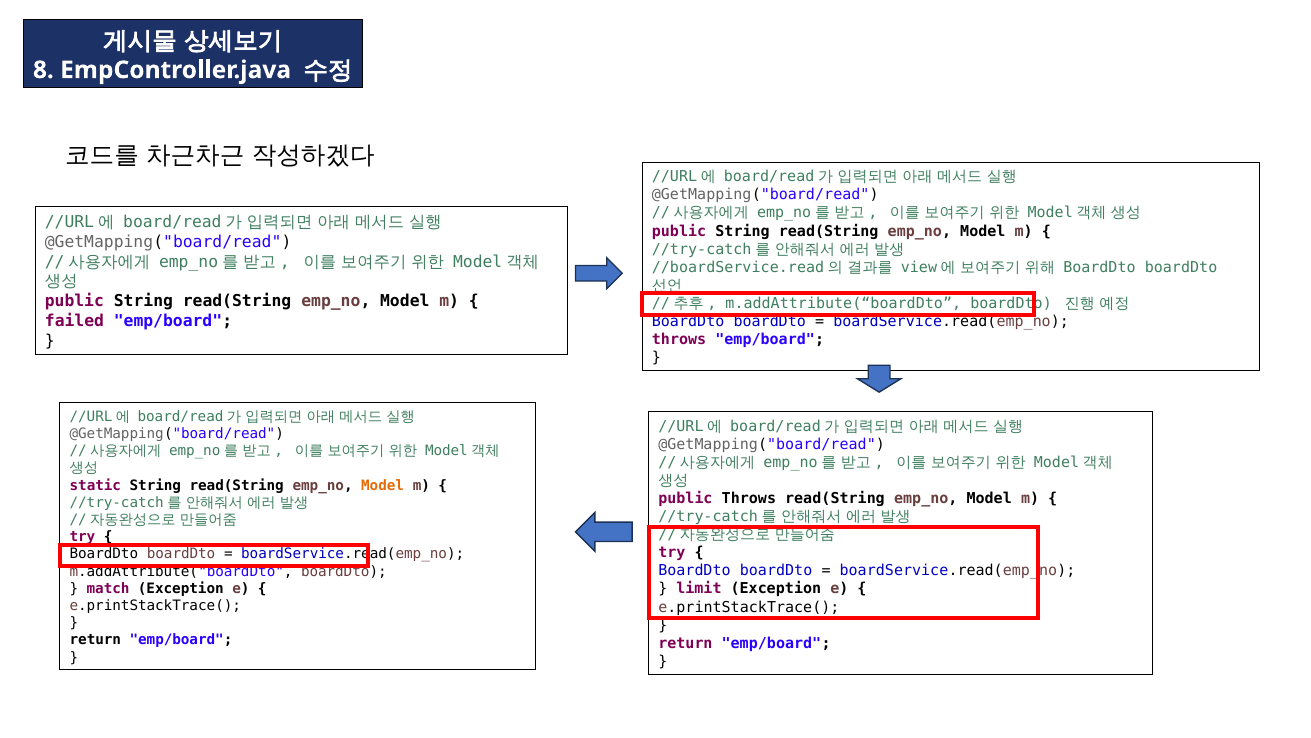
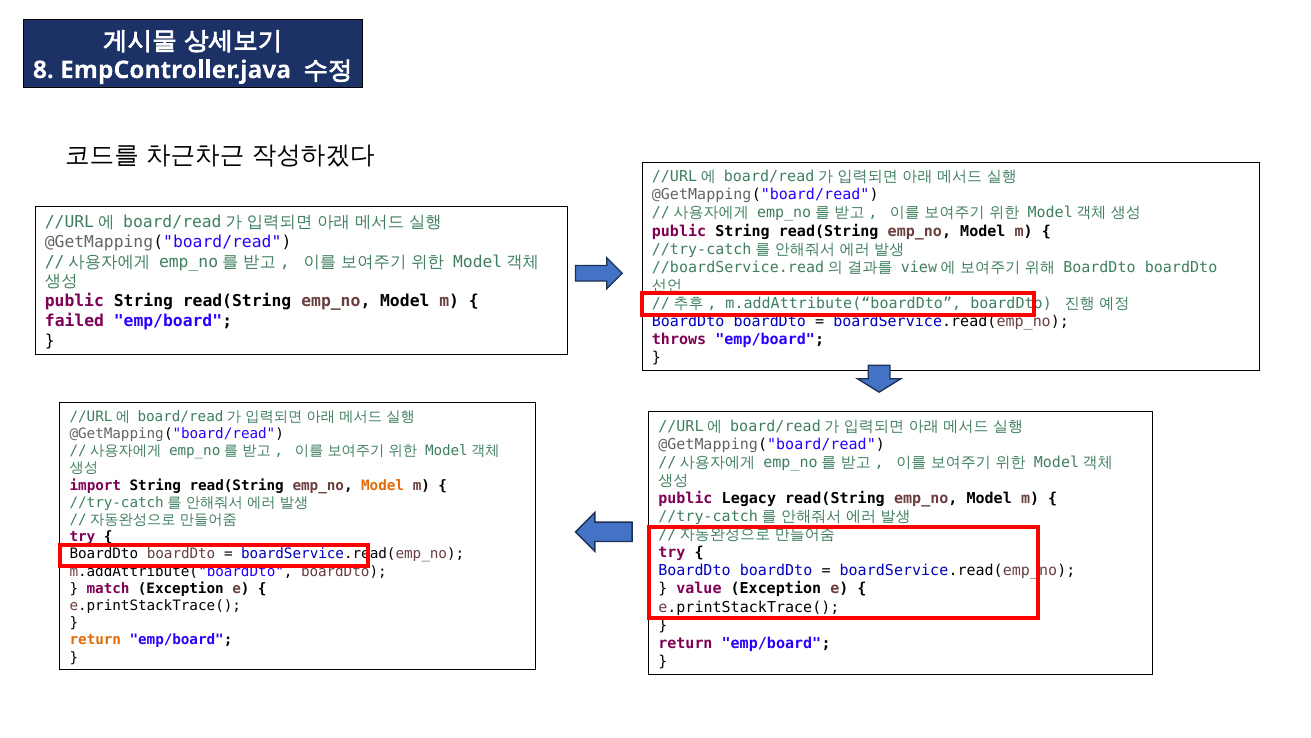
static: static -> import
public Throws: Throws -> Legacy
limit: limit -> value
return at (95, 640) colour: black -> orange
